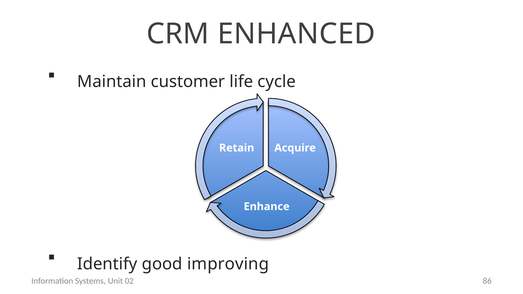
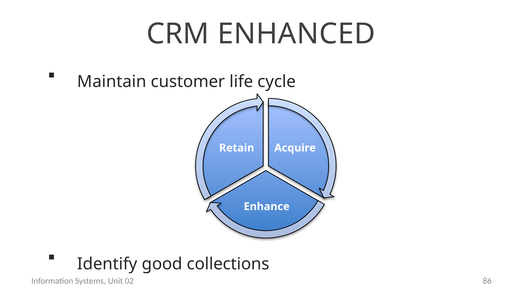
improving: improving -> collections
